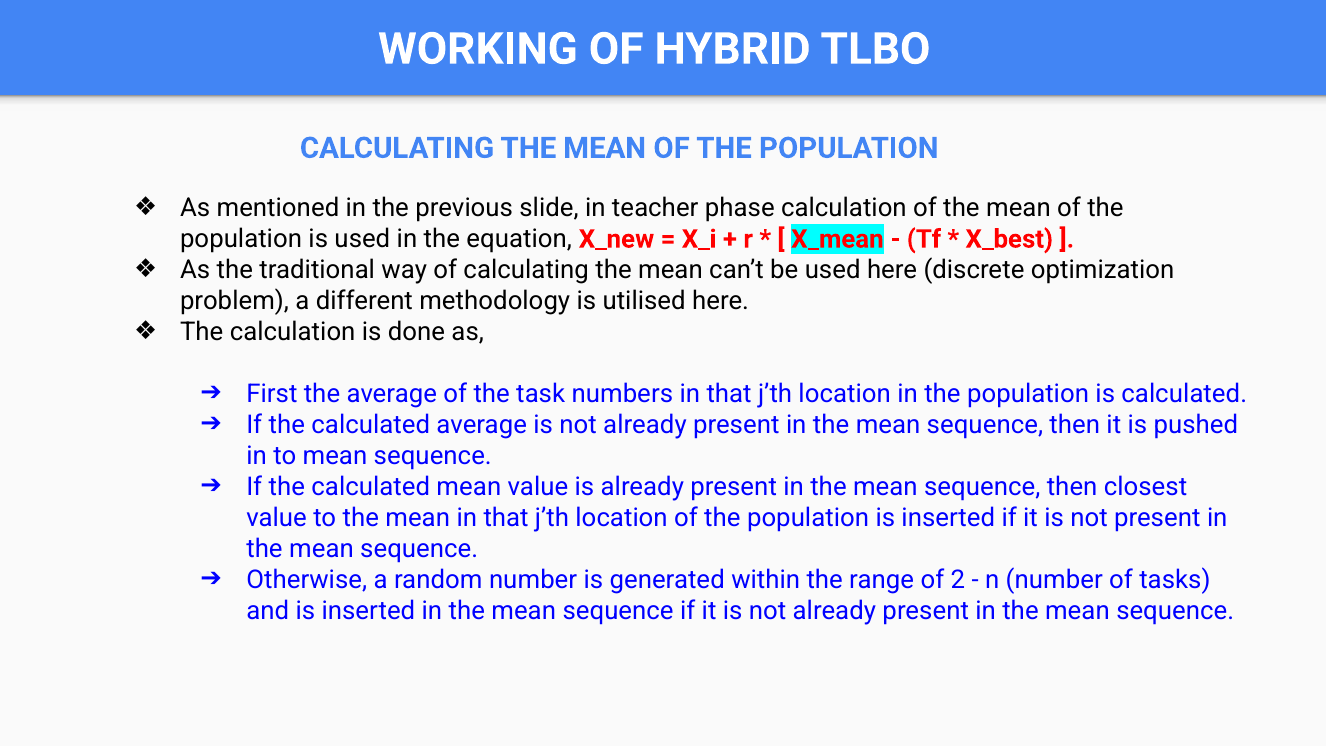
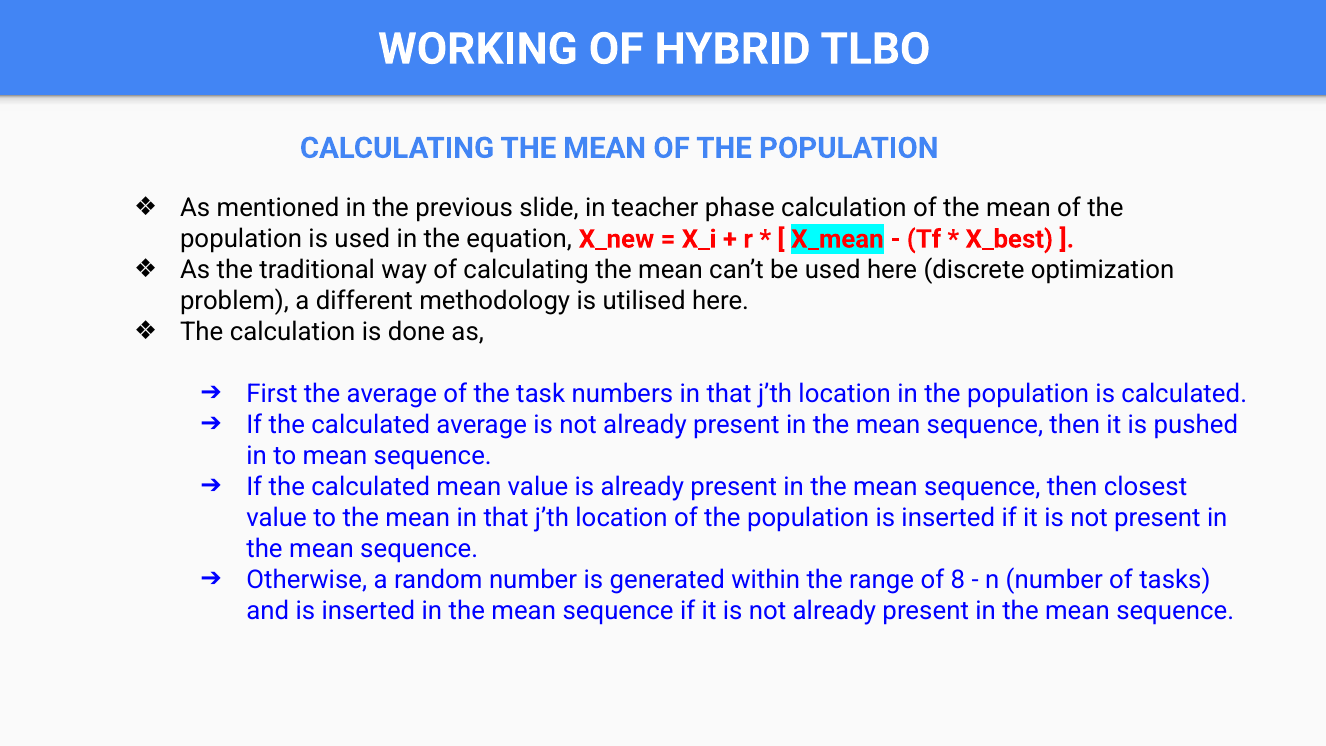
2: 2 -> 8
